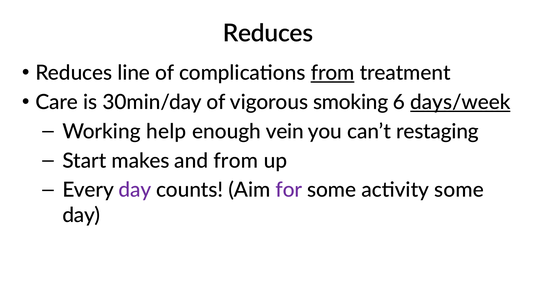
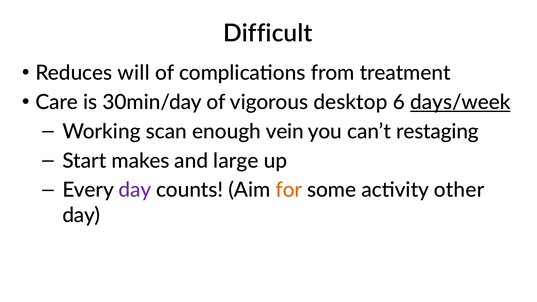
Reduces at (268, 33): Reduces -> Difficult
line: line -> will
from at (333, 73) underline: present -> none
smoking: smoking -> desktop
help: help -> scan
and from: from -> large
for colour: purple -> orange
activity some: some -> other
